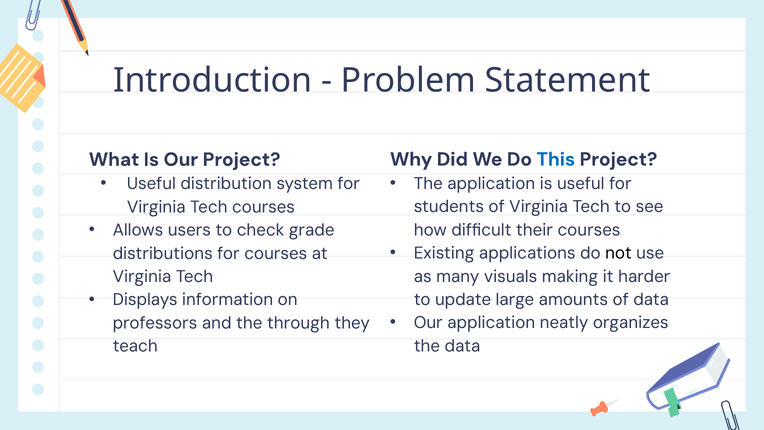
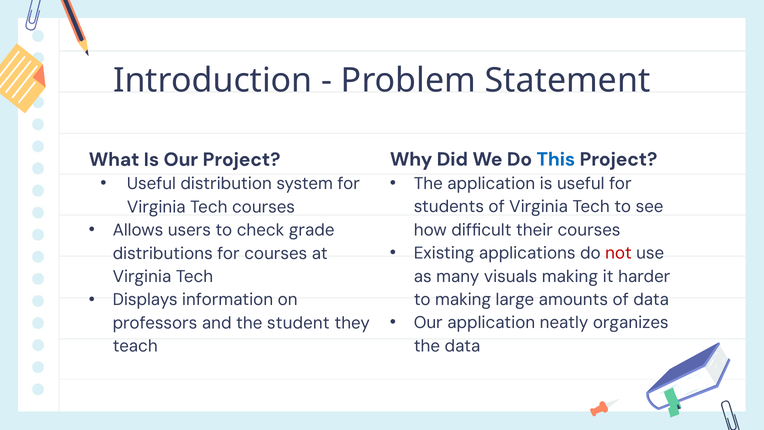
not colour: black -> red
to update: update -> making
through: through -> student
